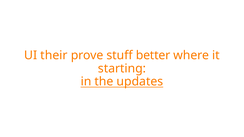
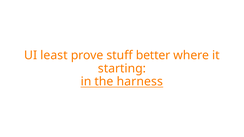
their: their -> least
updates: updates -> harness
